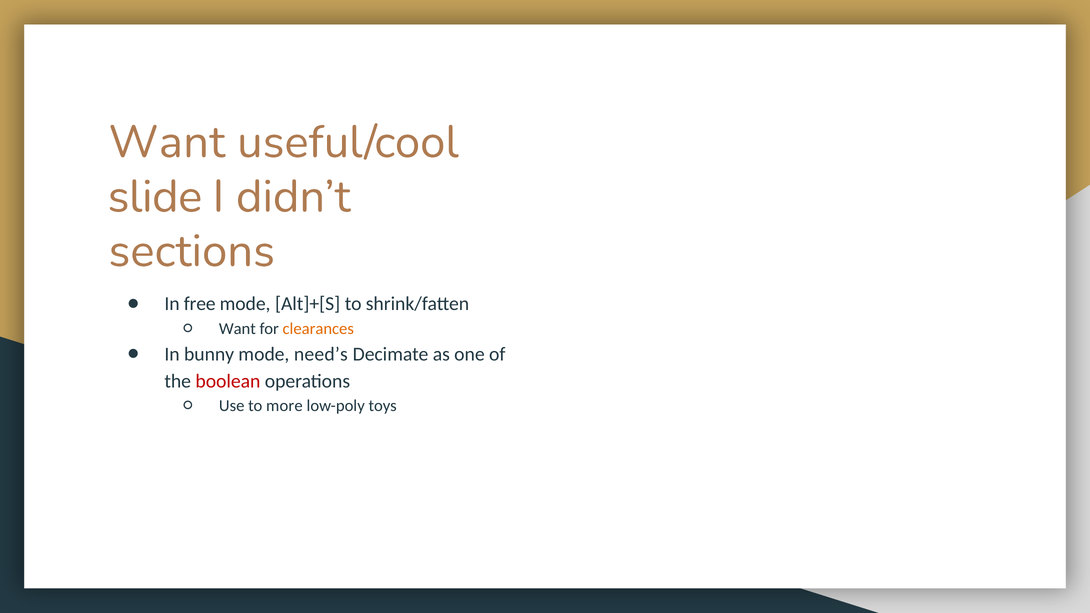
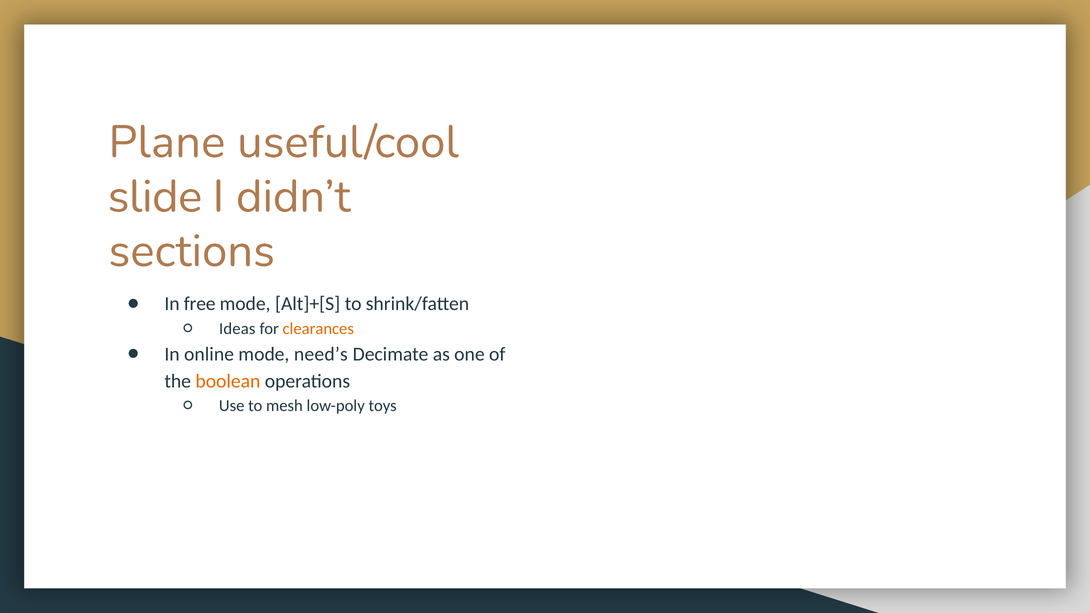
Want at (167, 142): Want -> Plane
Want at (237, 329): Want -> Ideas
bunny: bunny -> online
boolean colour: red -> orange
more: more -> mesh
